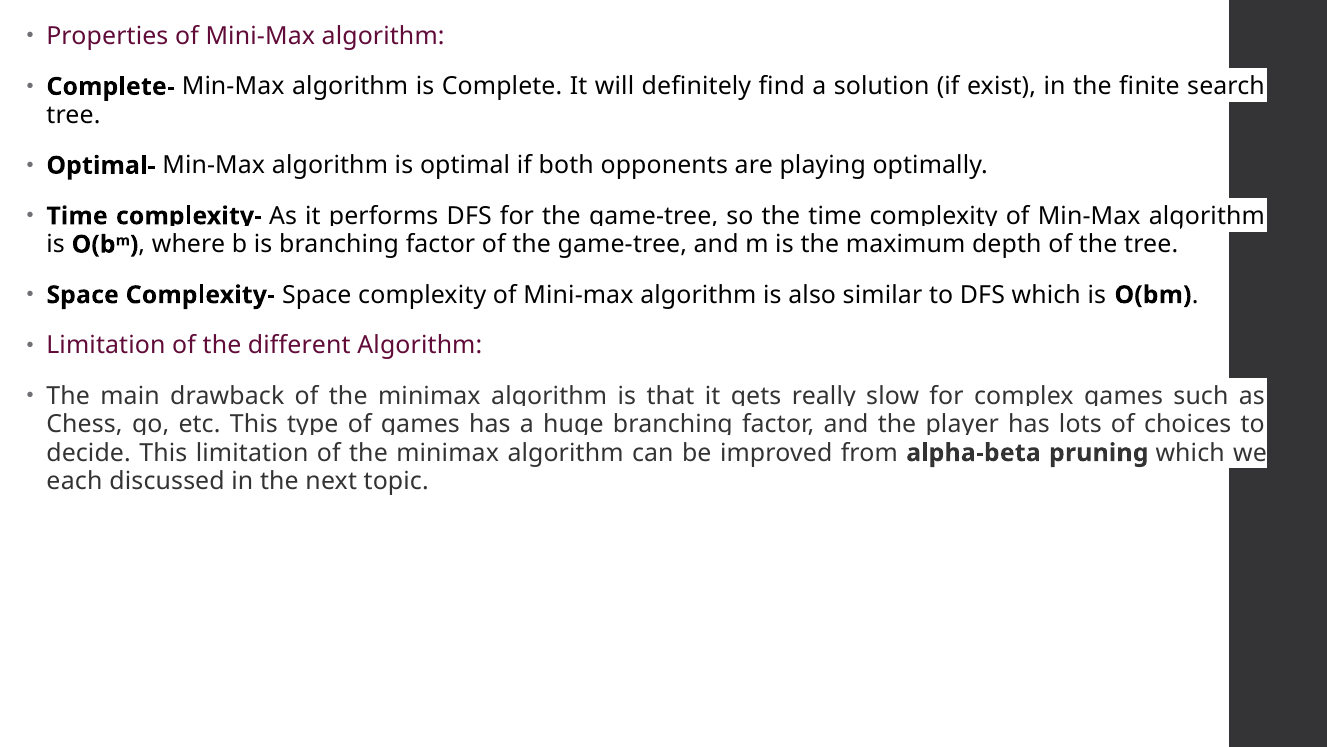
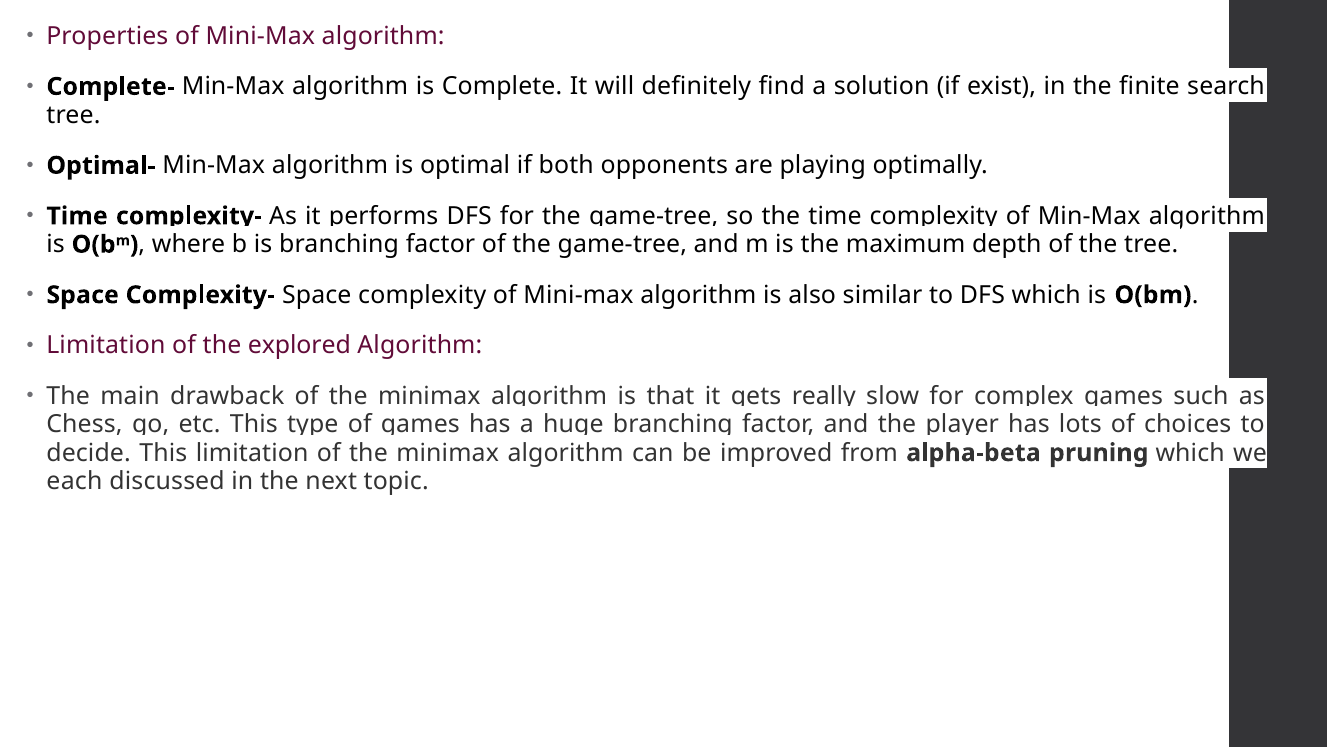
different: different -> explored
